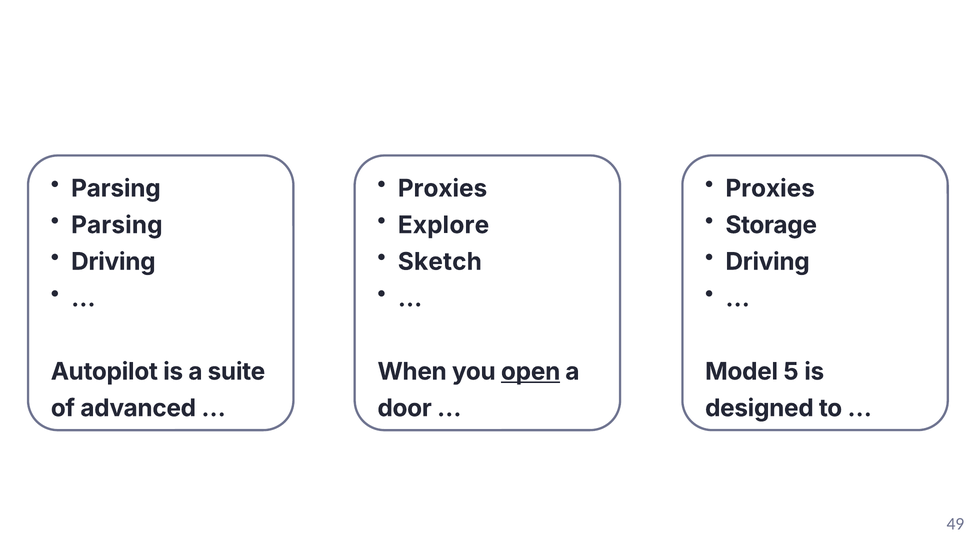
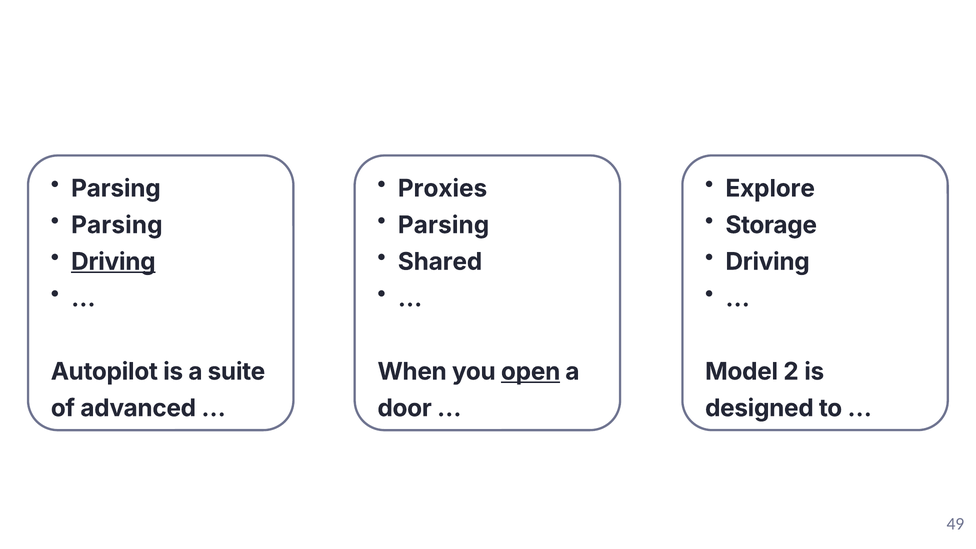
Proxies at (770, 188): Proxies -> Explore
Explore at (443, 225): Explore -> Parsing
Driving at (113, 262) underline: none -> present
Sketch: Sketch -> Shared
5: 5 -> 2
